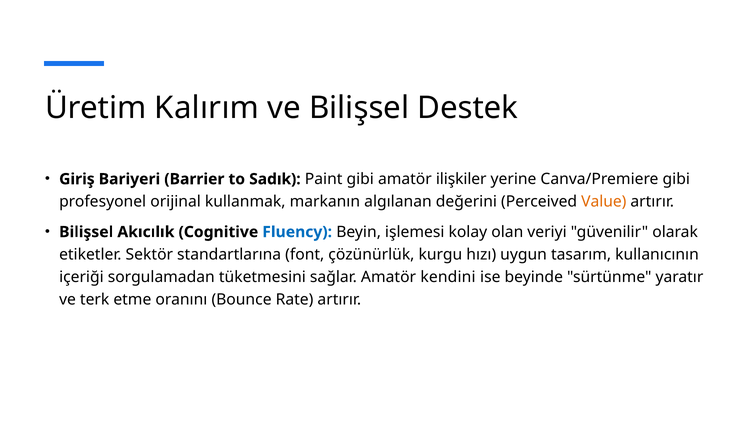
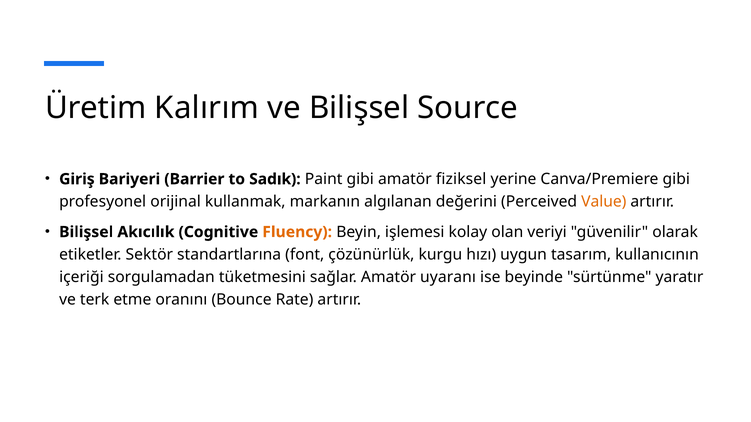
Destek: Destek -> Source
ilişkiler: ilişkiler -> fiziksel
Fluency colour: blue -> orange
kendini: kendini -> uyaranı
